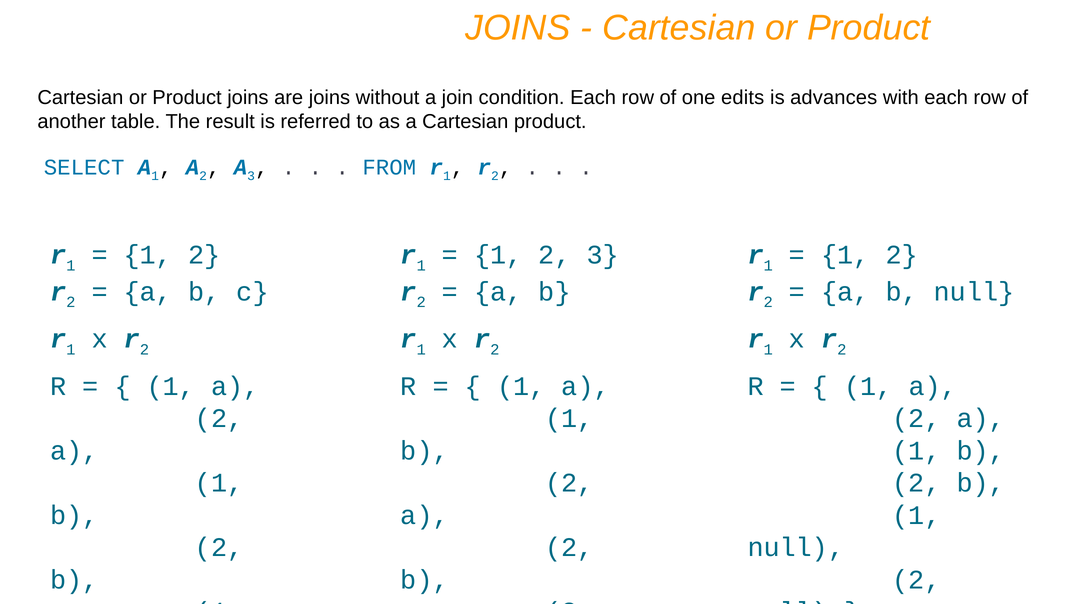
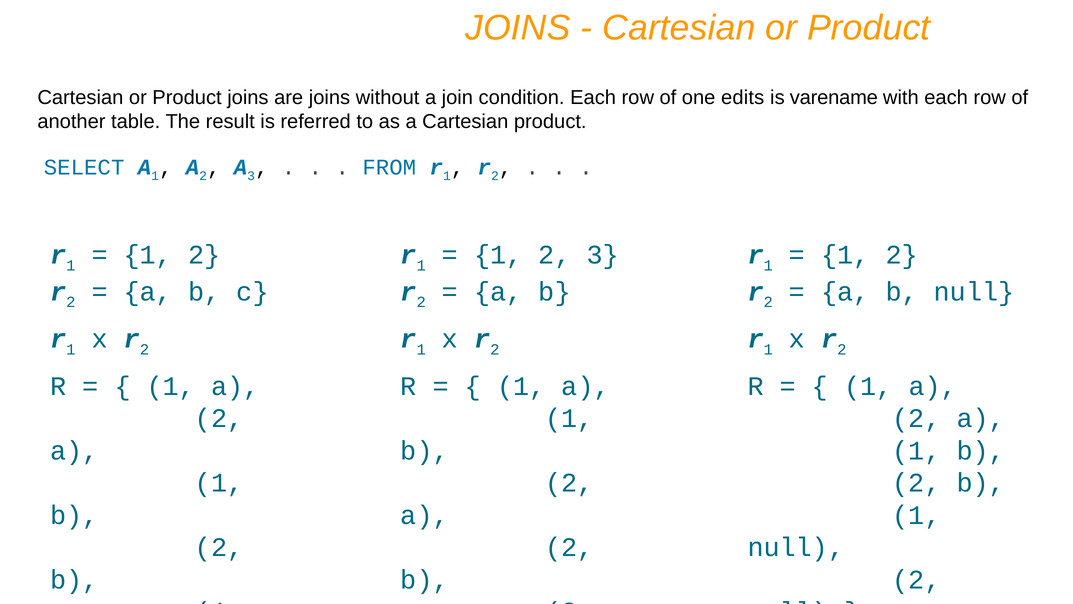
advances: advances -> varename
